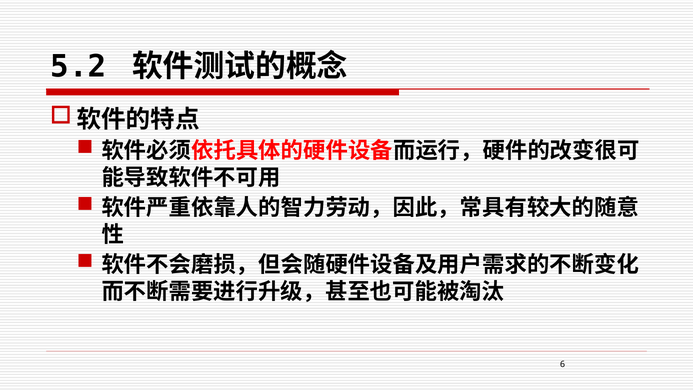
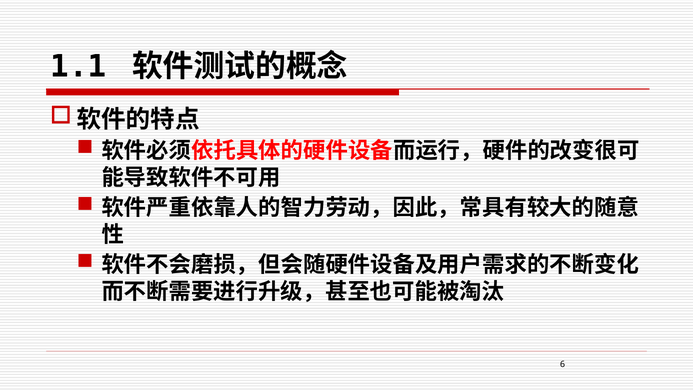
5.2: 5.2 -> 1.1
